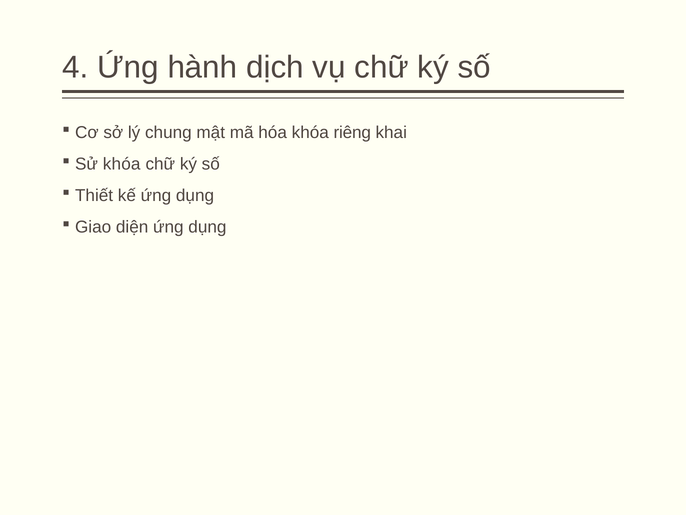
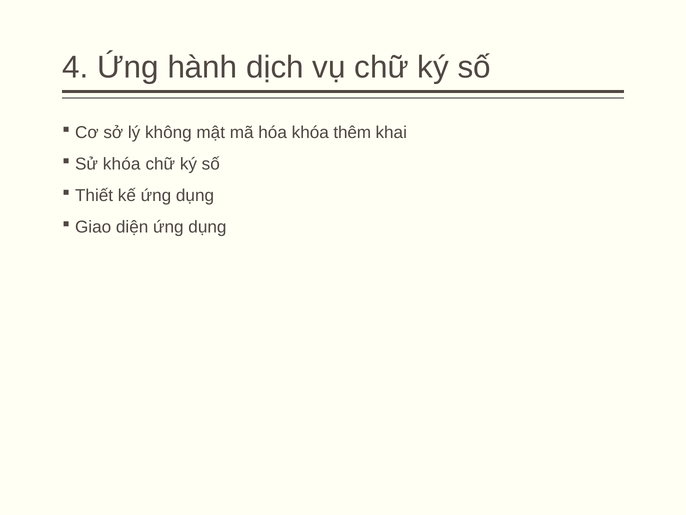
chung: chung -> không
riêng: riêng -> thêm
